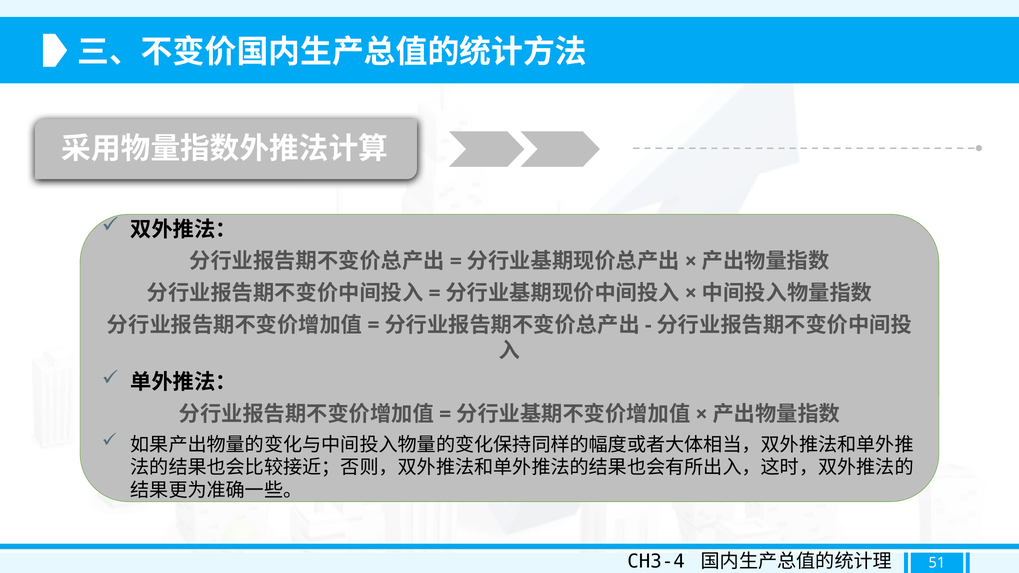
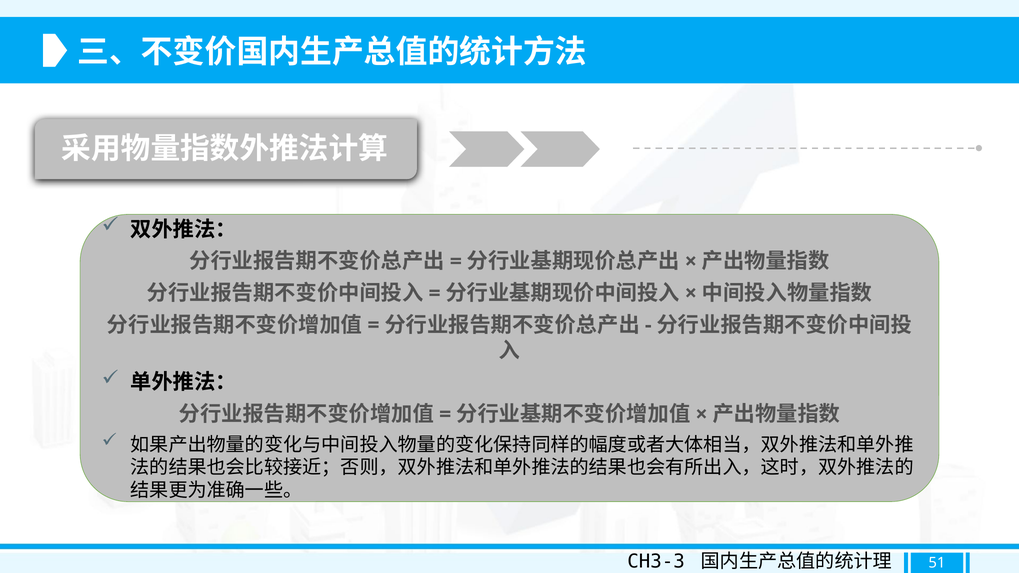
CH3-4: CH3-4 -> CH3-3
